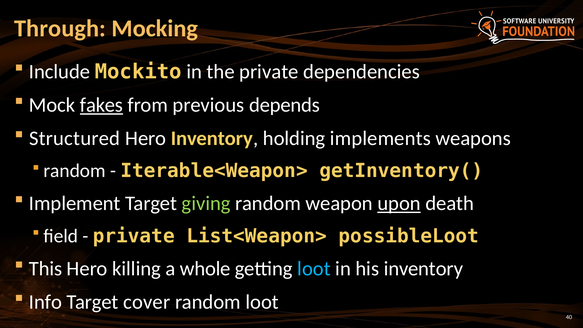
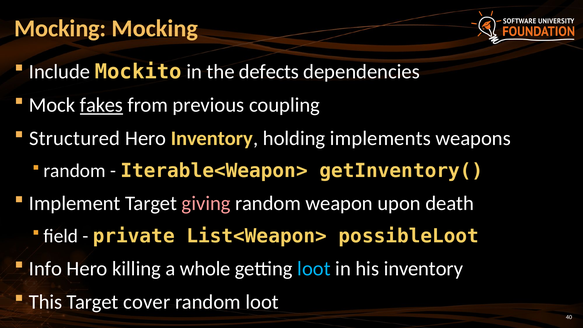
Through at (60, 28): Through -> Mocking
the private: private -> defects
depends: depends -> coupling
giving colour: light green -> pink
upon underline: present -> none
This: This -> Info
Info: Info -> This
